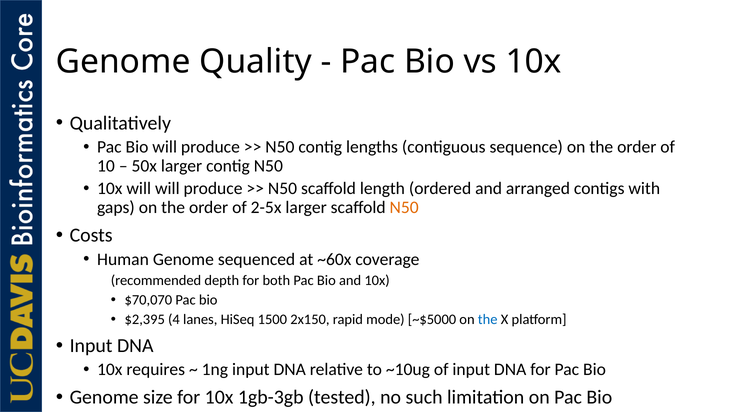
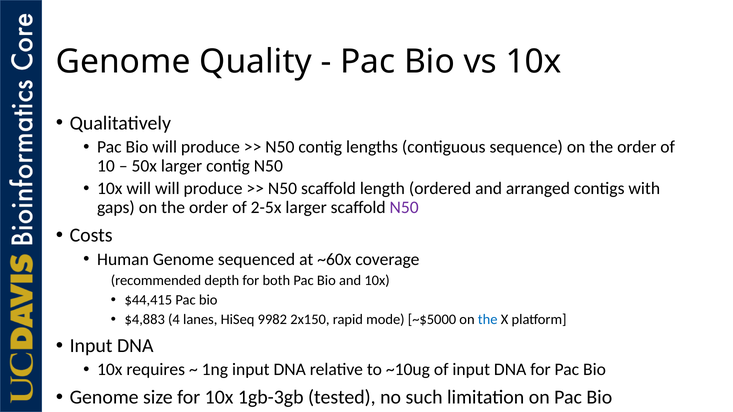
N50 at (404, 208) colour: orange -> purple
$70,070: $70,070 -> $44,415
$2,395: $2,395 -> $4,883
1500: 1500 -> 9982
